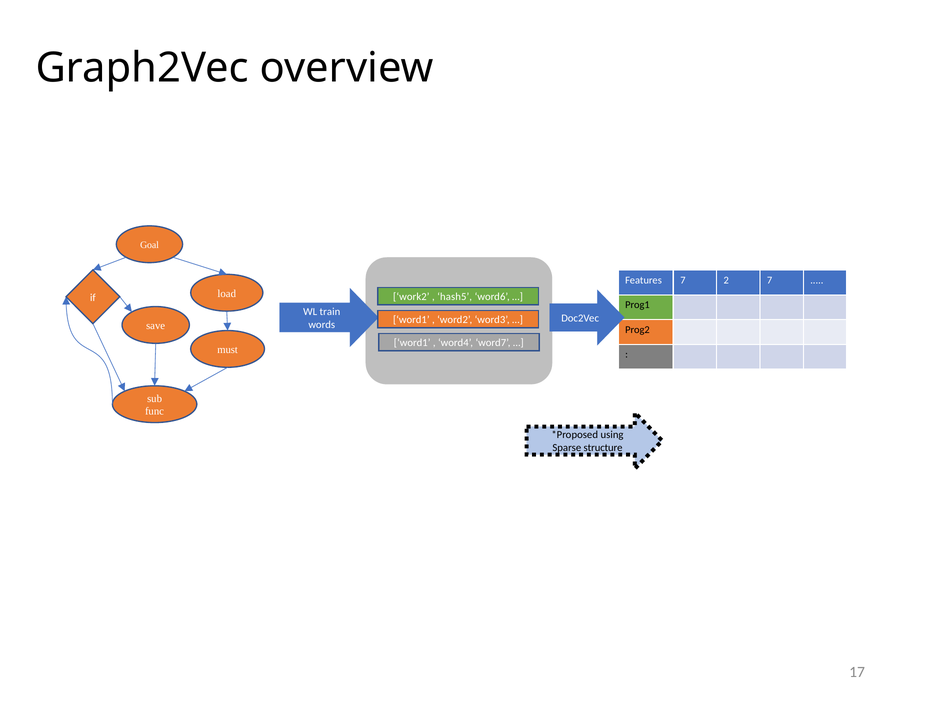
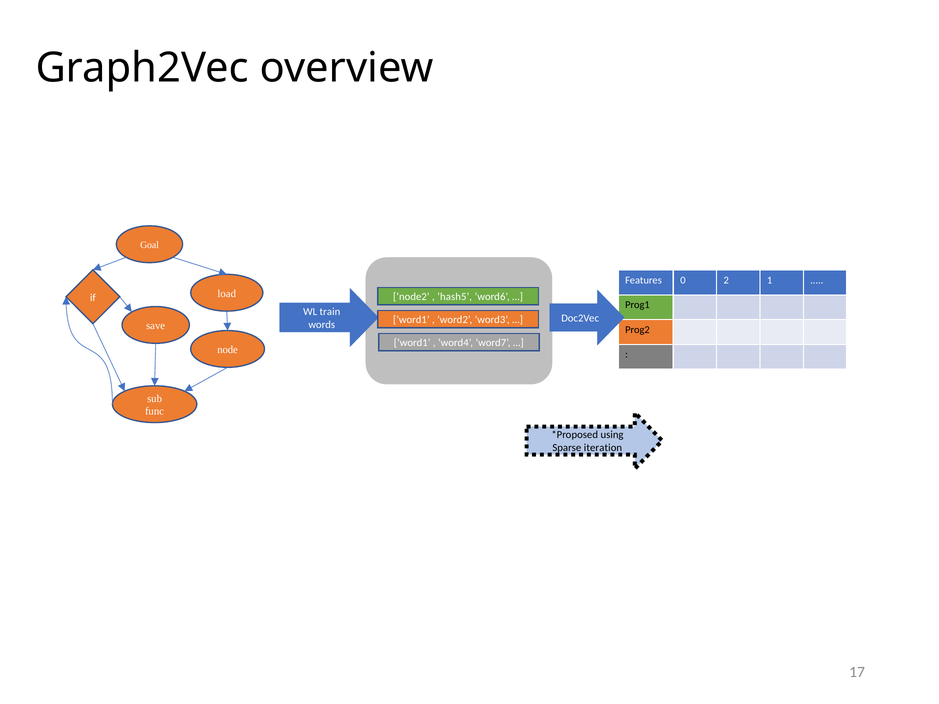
Features 7: 7 -> 0
2 7: 7 -> 1
work2: work2 -> node2
must: must -> node
structure: structure -> iteration
